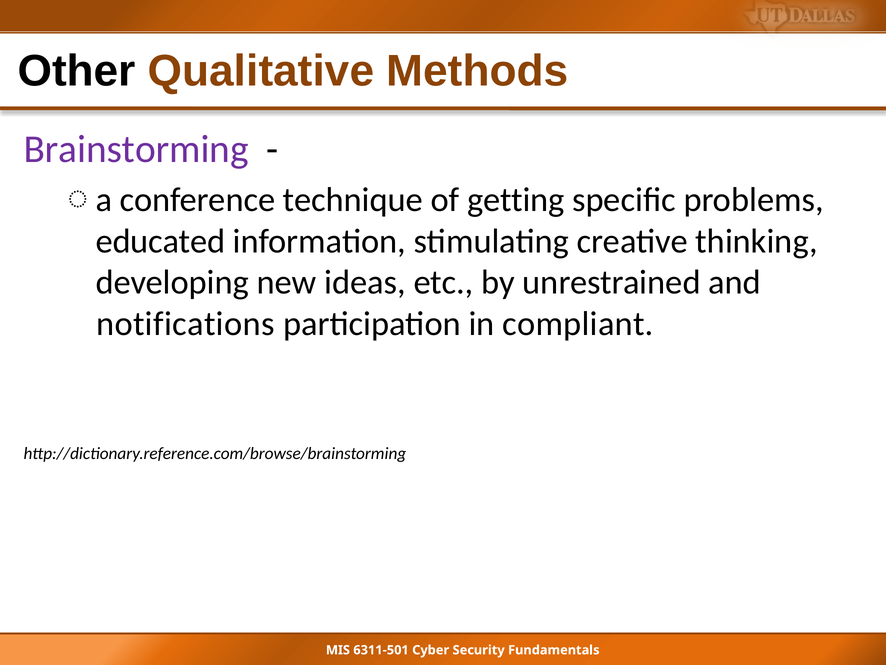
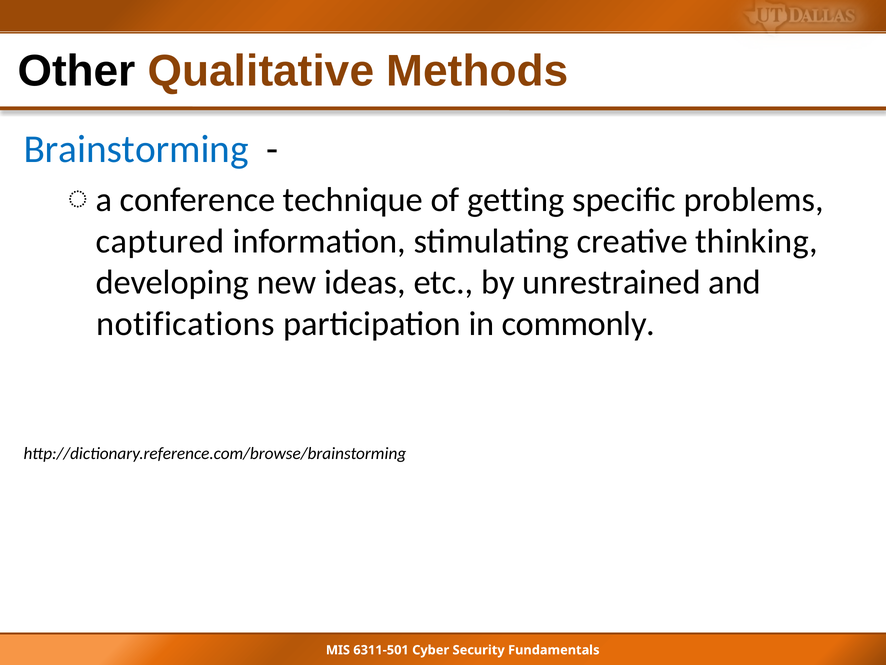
Brainstorming colour: purple -> blue
educated: educated -> captured
compliant: compliant -> commonly
